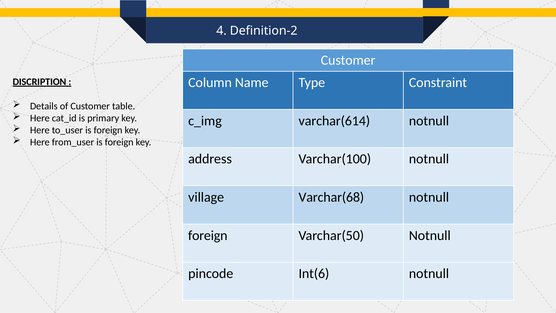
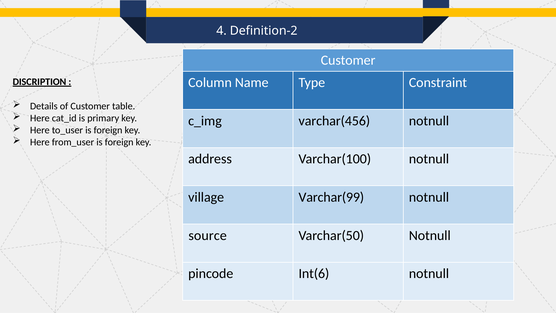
varchar(614: varchar(614 -> varchar(456
Varchar(68: Varchar(68 -> Varchar(99
foreign at (208, 235): foreign -> source
